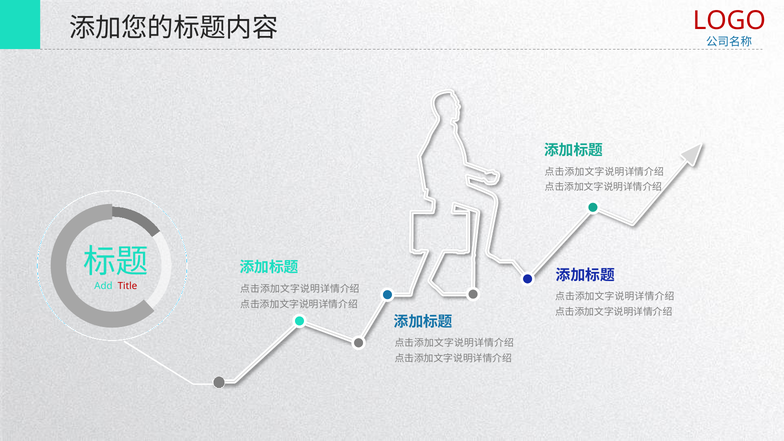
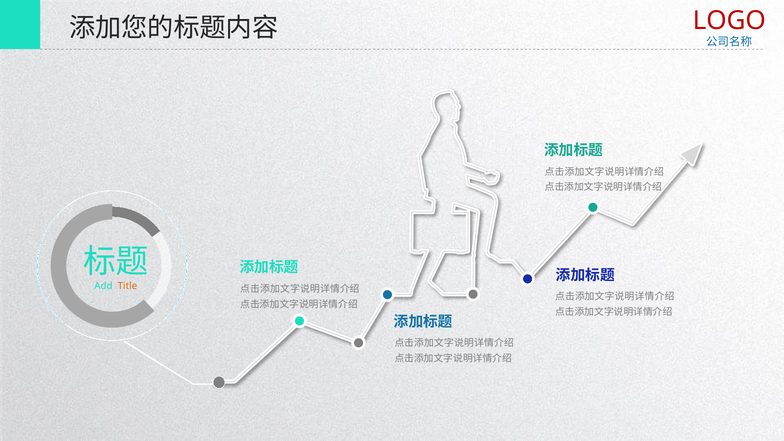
Title colour: red -> orange
